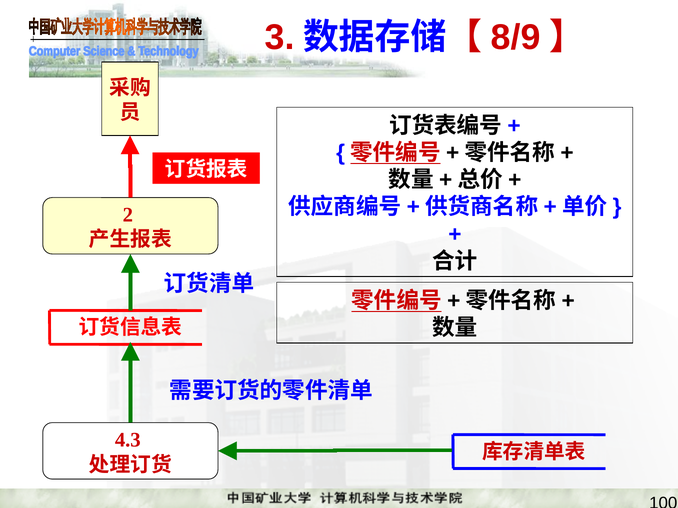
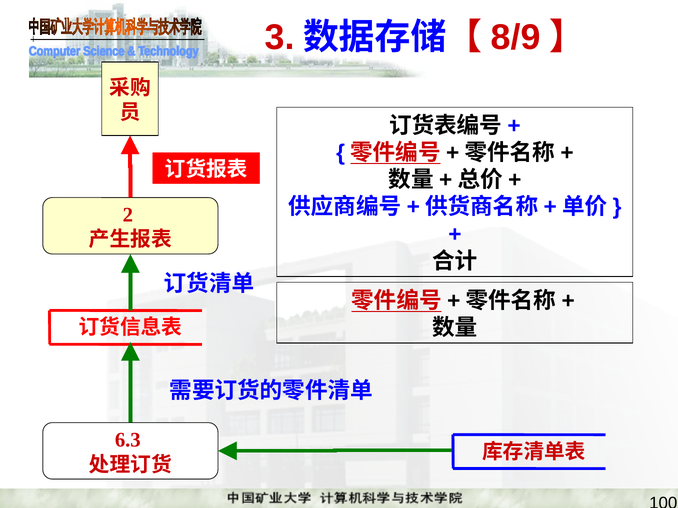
4.3: 4.3 -> 6.3
